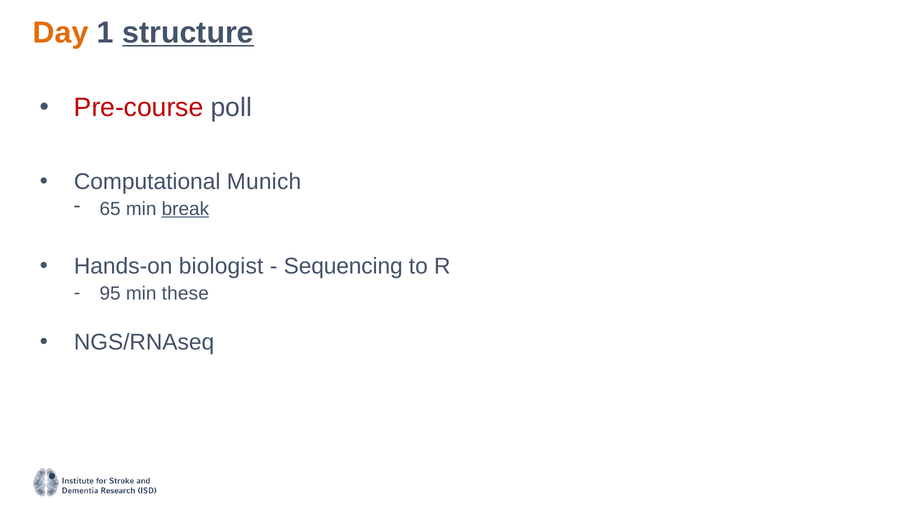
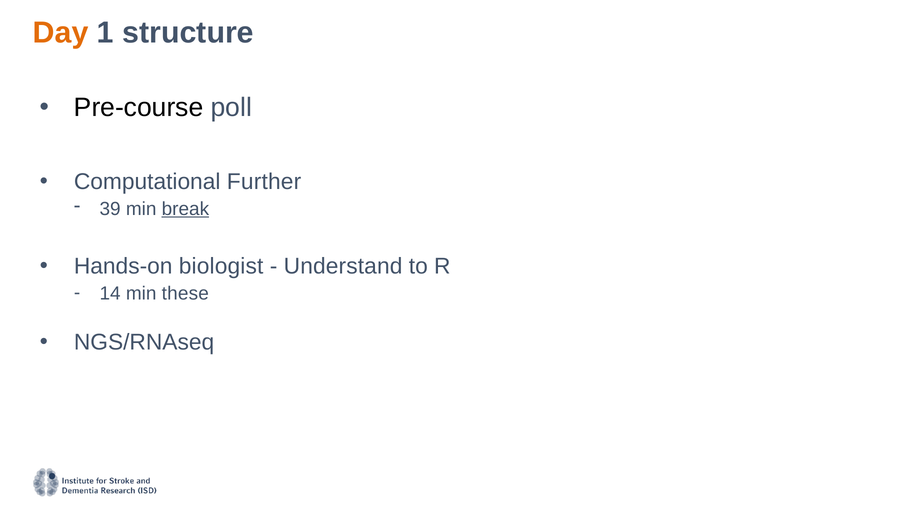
structure underline: present -> none
Pre-course colour: red -> black
Munich: Munich -> Further
65: 65 -> 39
Sequencing: Sequencing -> Understand
95: 95 -> 14
